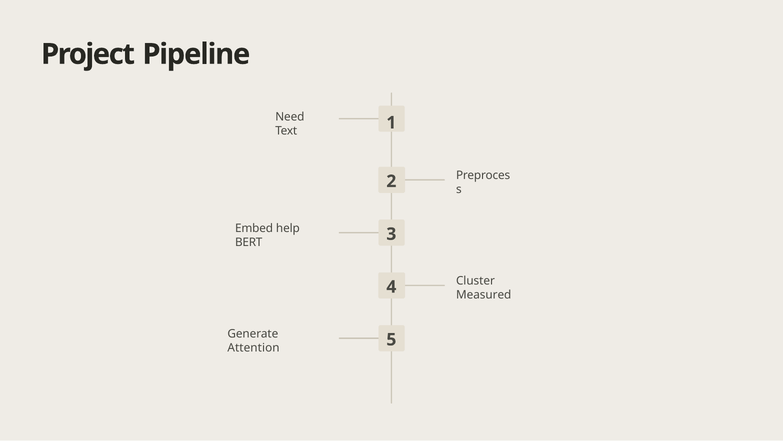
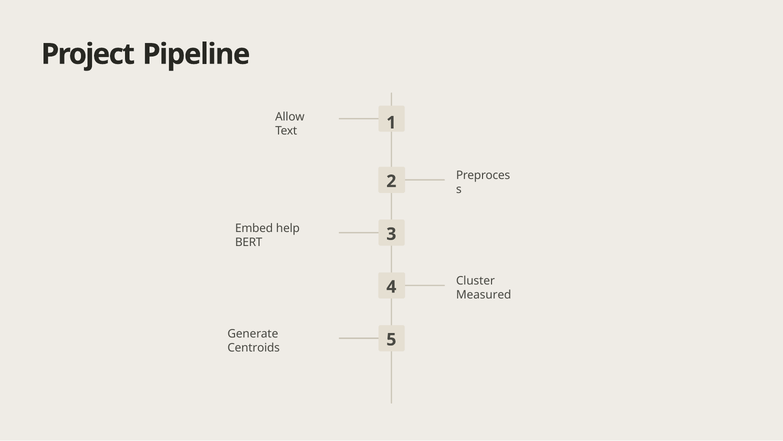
Need: Need -> Allow
Attention: Attention -> Centroids
